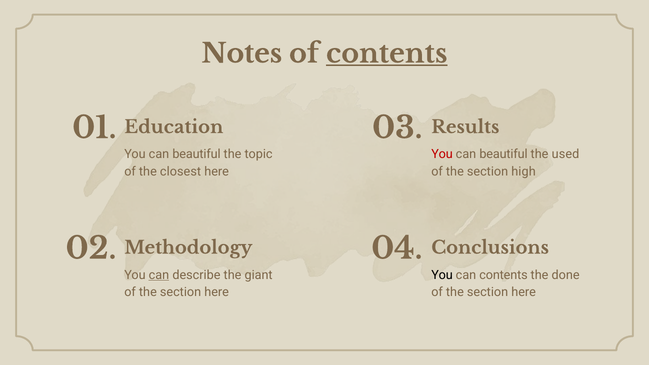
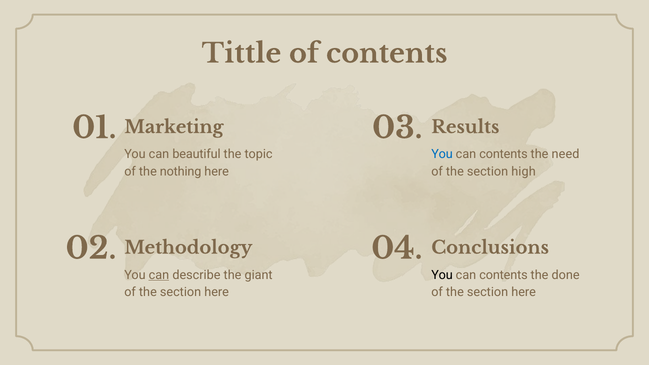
Notes: Notes -> Tittle
contents at (387, 54) underline: present -> none
Education: Education -> Marketing
You at (442, 154) colour: red -> blue
beautiful at (503, 154): beautiful -> contents
used: used -> need
closest: closest -> nothing
